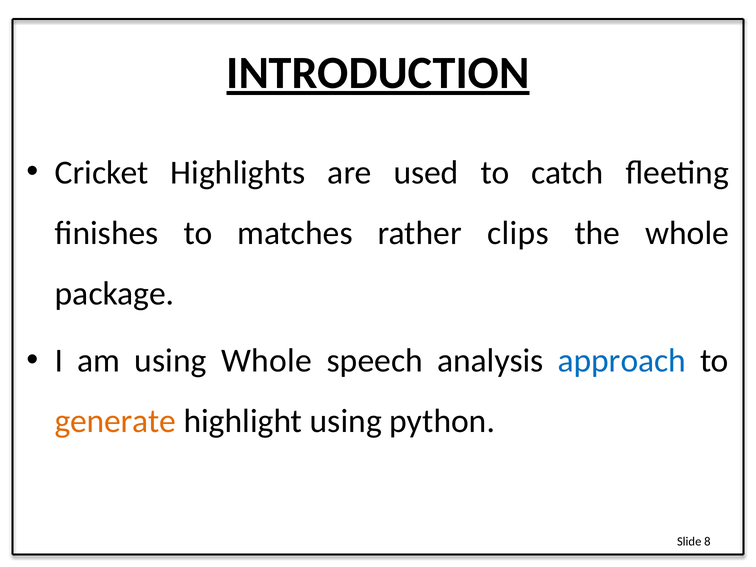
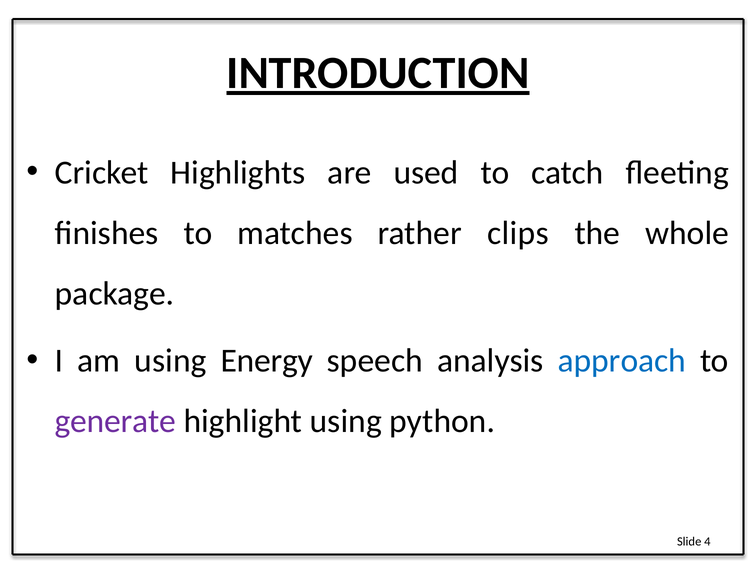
using Whole: Whole -> Energy
generate colour: orange -> purple
8: 8 -> 4
